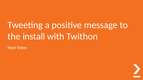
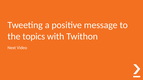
install: install -> topics
